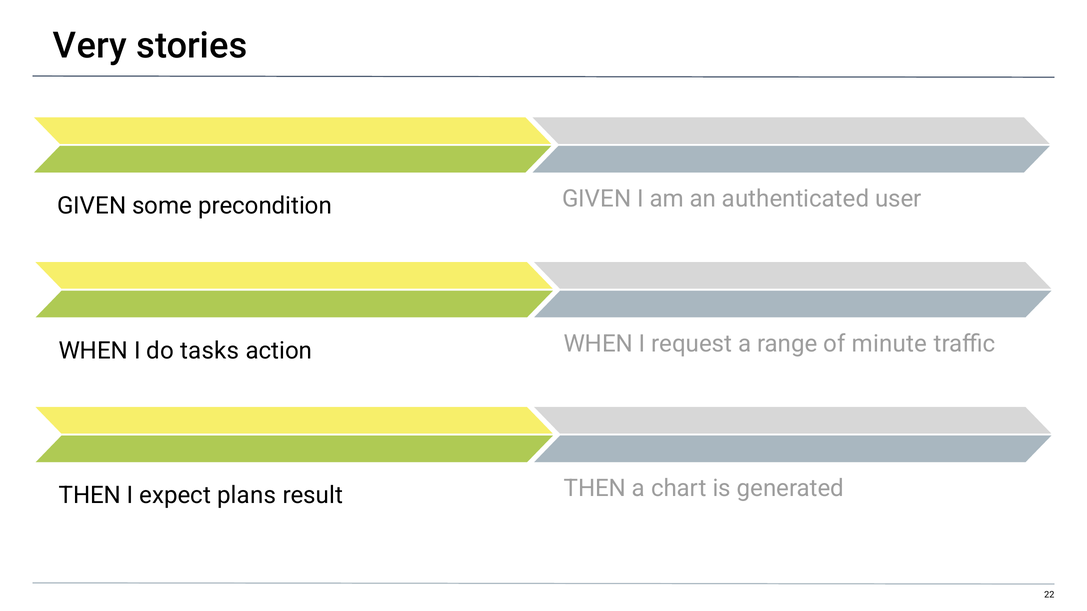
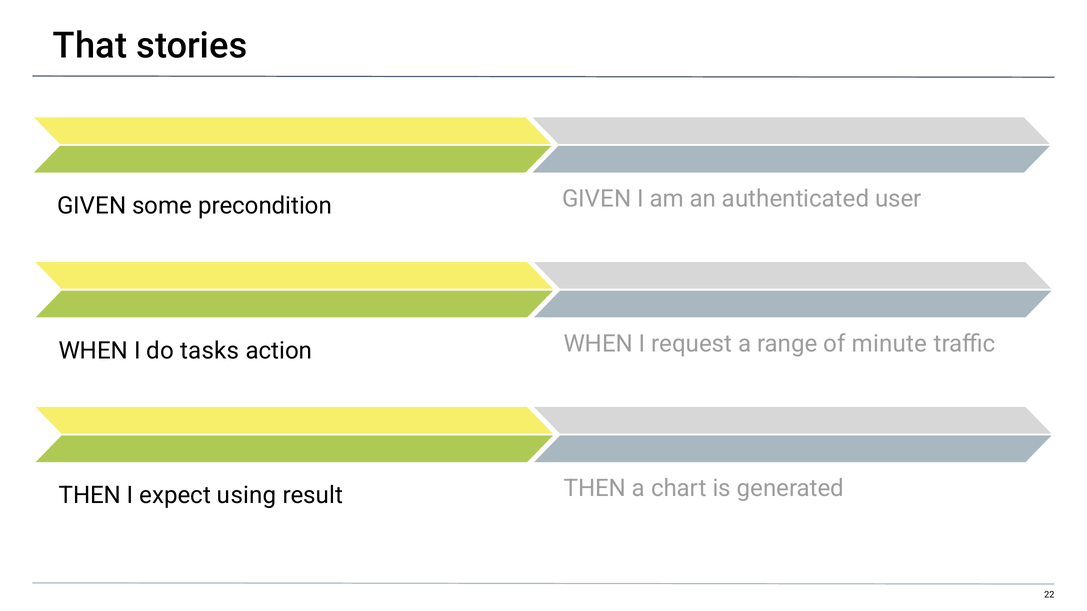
Very: Very -> That
plans: plans -> using
